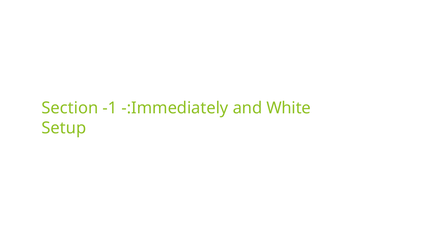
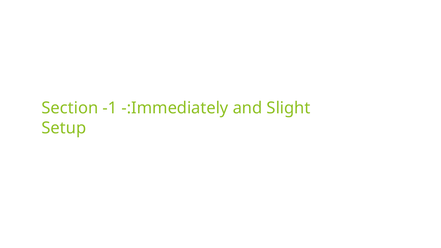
White: White -> Slight
